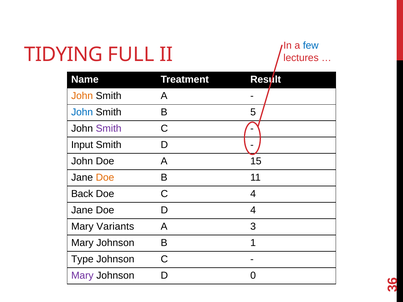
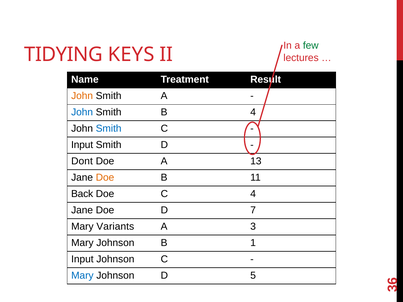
few colour: blue -> green
FULL: FULL -> KEYS
B 5: 5 -> 4
Smith at (109, 129) colour: purple -> blue
John at (82, 161): John -> Dont
15: 15 -> 13
D 4: 4 -> 7
Type at (82, 259): Type -> Input
Mary at (82, 276) colour: purple -> blue
0: 0 -> 5
